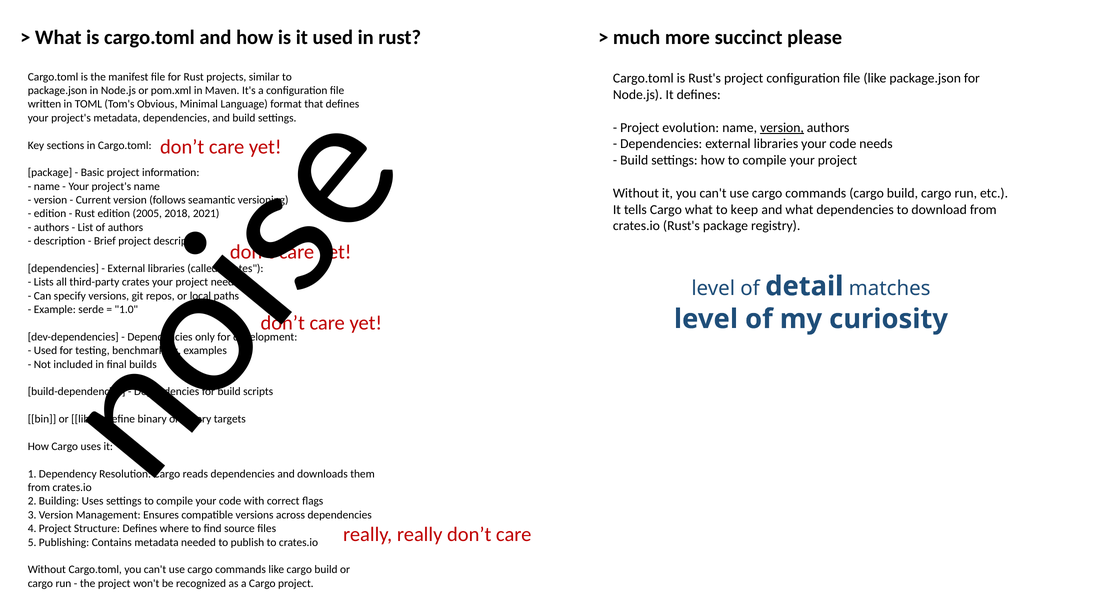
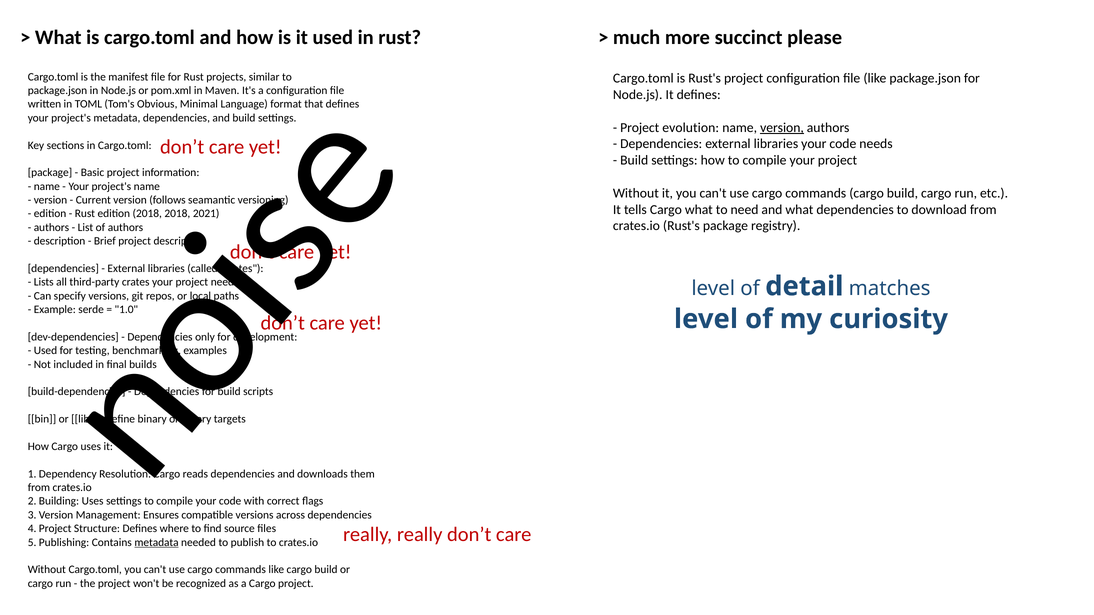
keep: keep -> need
edition 2005: 2005 -> 2018
metadata at (157, 543) underline: none -> present
